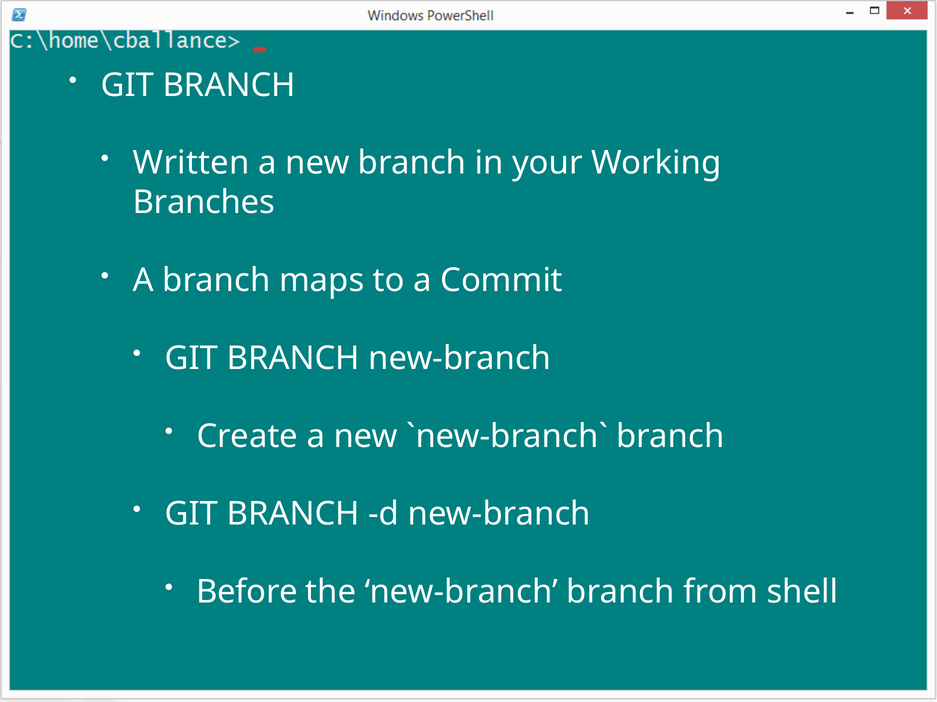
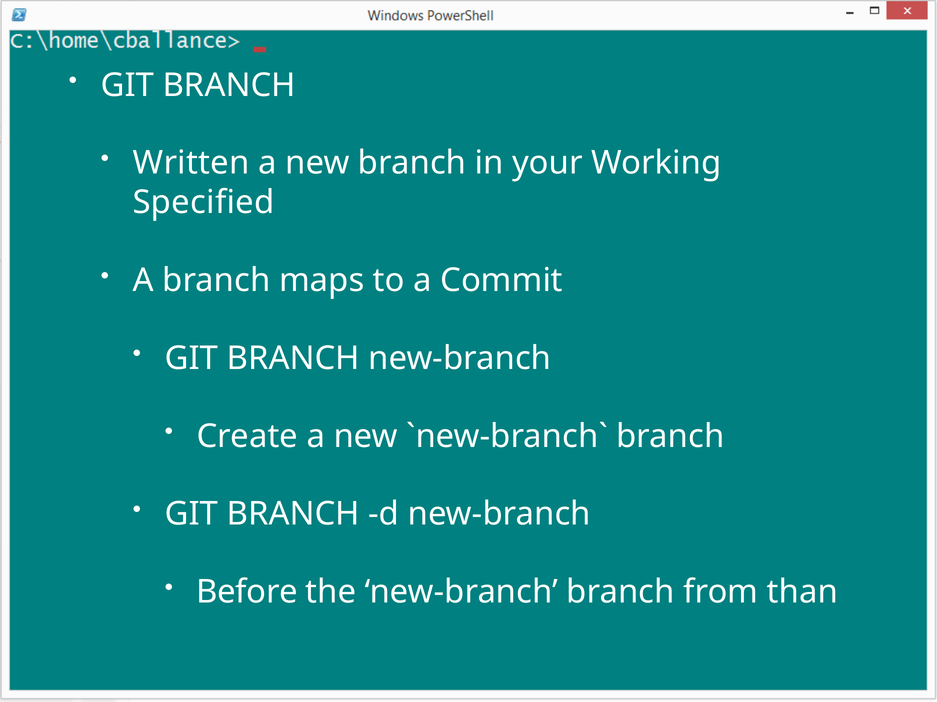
Branches: Branches -> Specified
shell: shell -> than
